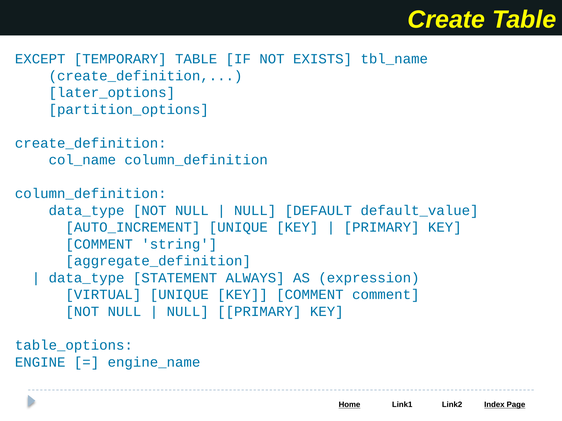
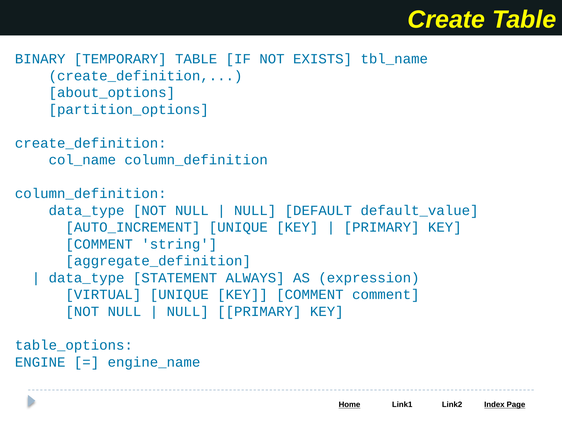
EXCEPT: EXCEPT -> BINARY
later_options: later_options -> about_options
